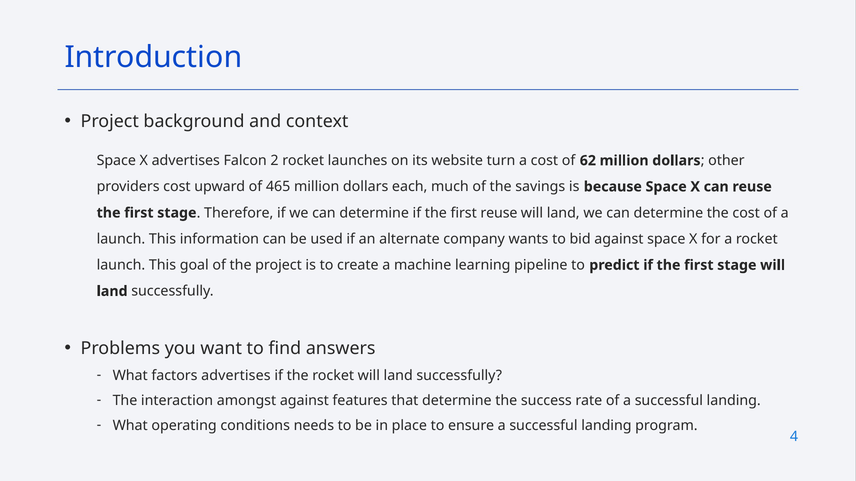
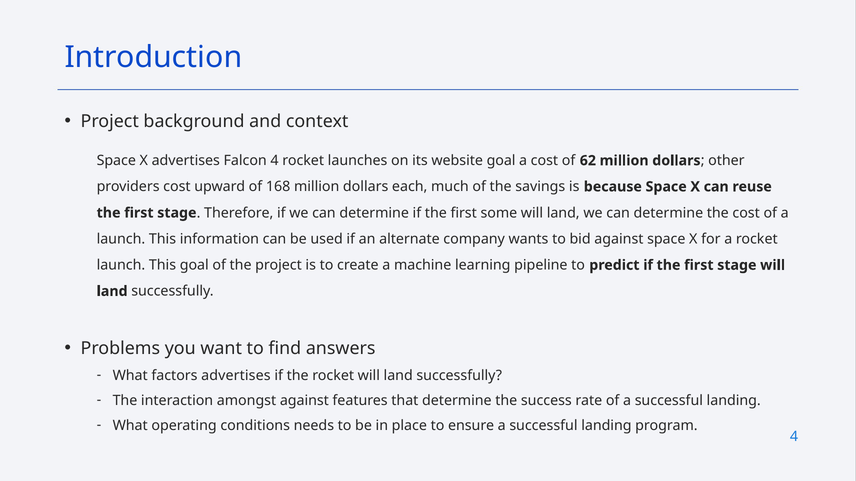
Falcon 2: 2 -> 4
website turn: turn -> goal
465: 465 -> 168
first reuse: reuse -> some
